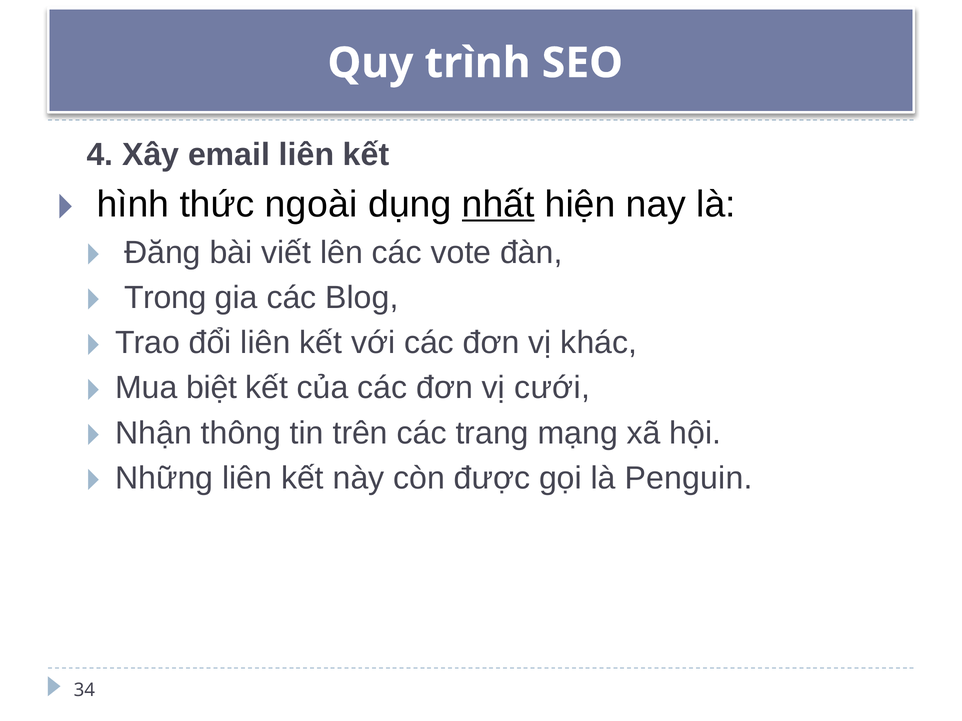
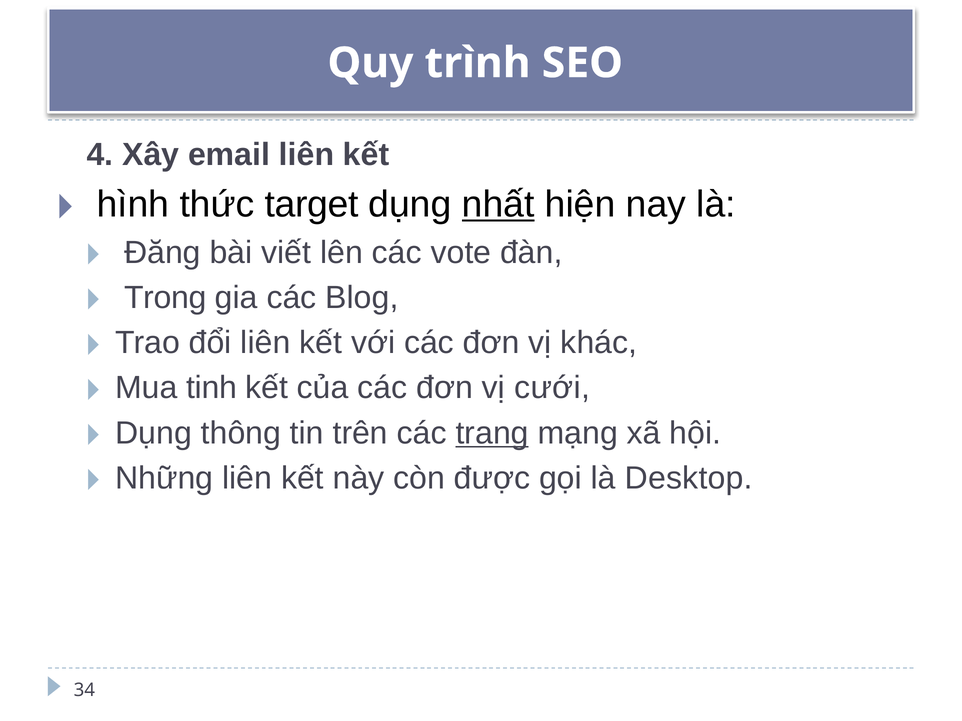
ngoài: ngoài -> target
biệt: biệt -> tinh
Nhận at (154, 433): Nhận -> Dụng
trang underline: none -> present
Penguin: Penguin -> Desktop
